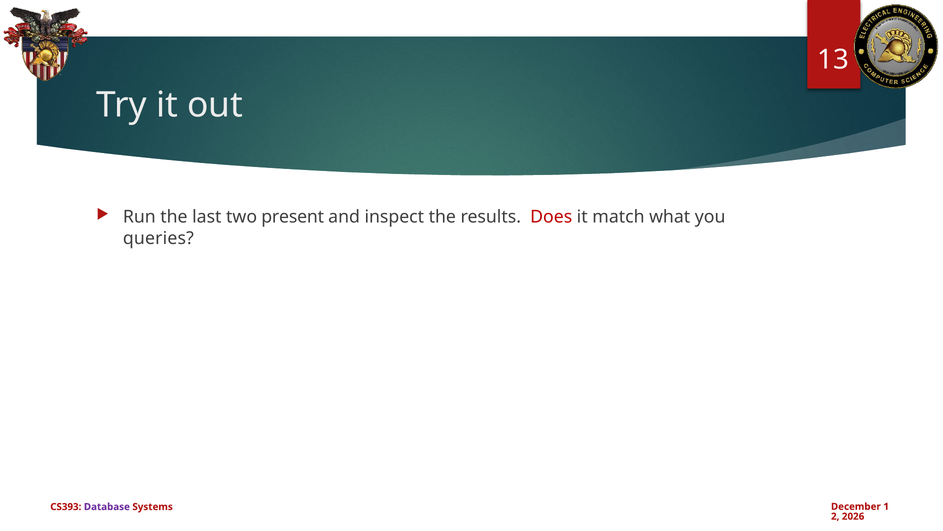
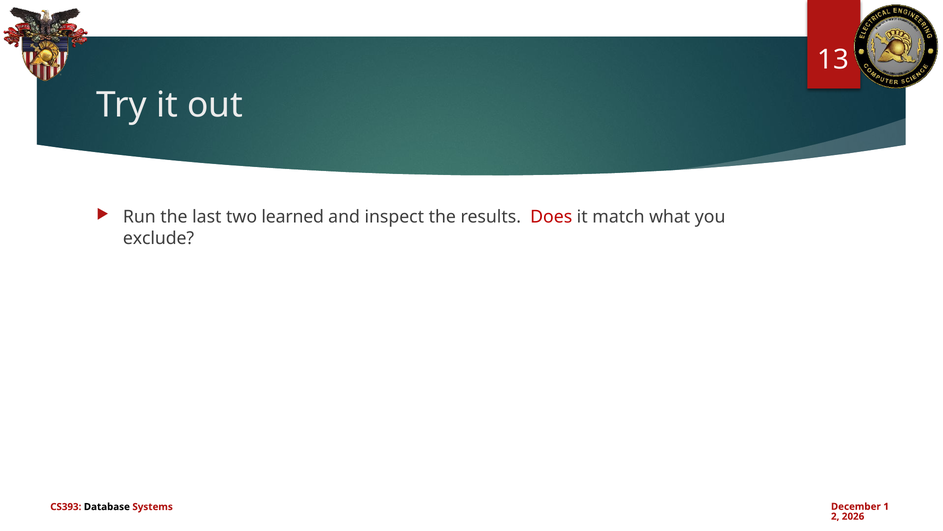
present: present -> learned
queries: queries -> exclude
Database colour: purple -> black
